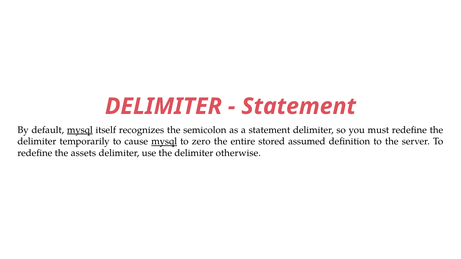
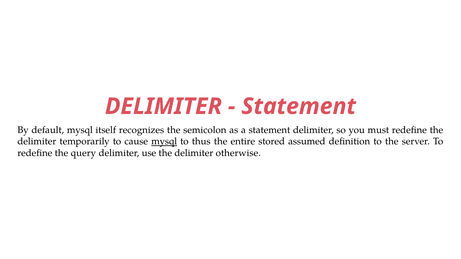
mysql at (80, 130) underline: present -> none
zero: zero -> thus
assets: assets -> query
